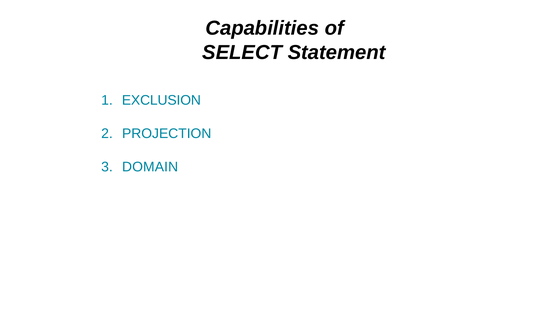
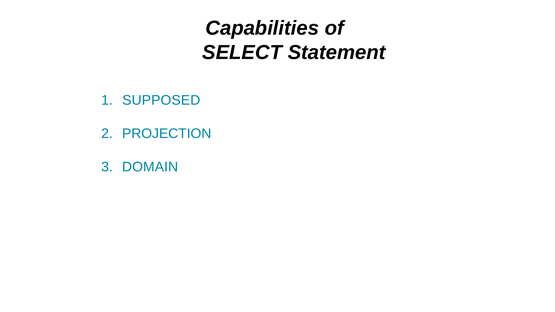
EXCLUSION: EXCLUSION -> SUPPOSED
